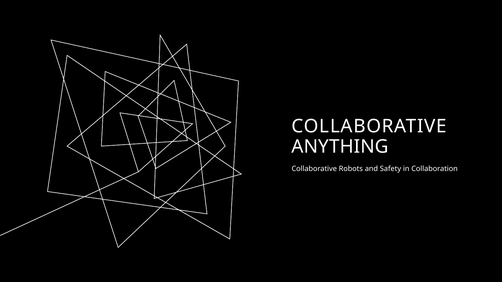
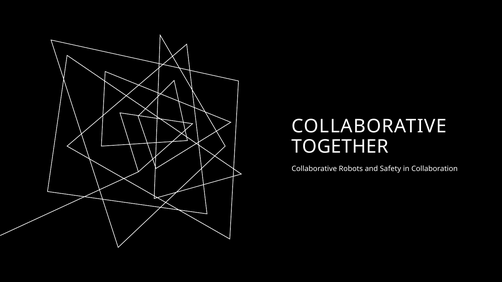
ANYTHING: ANYTHING -> TOGETHER
